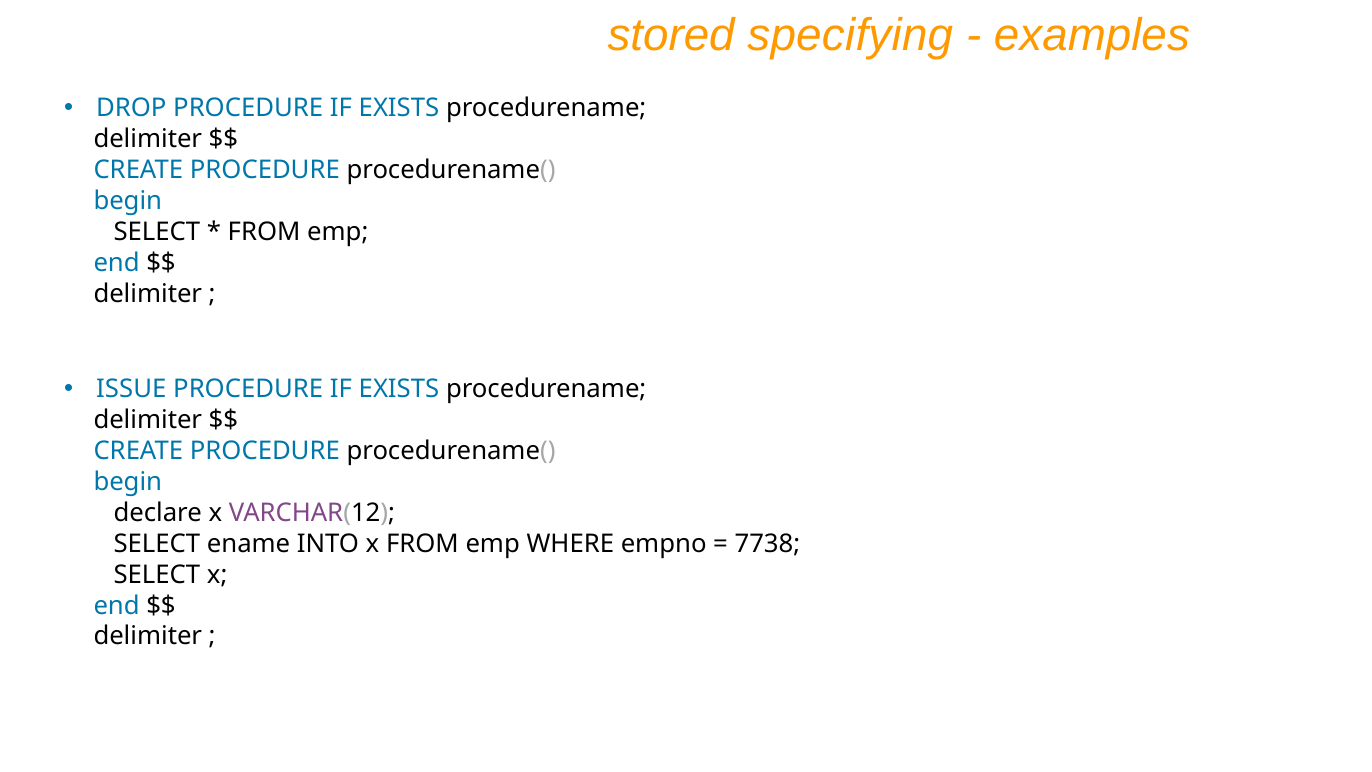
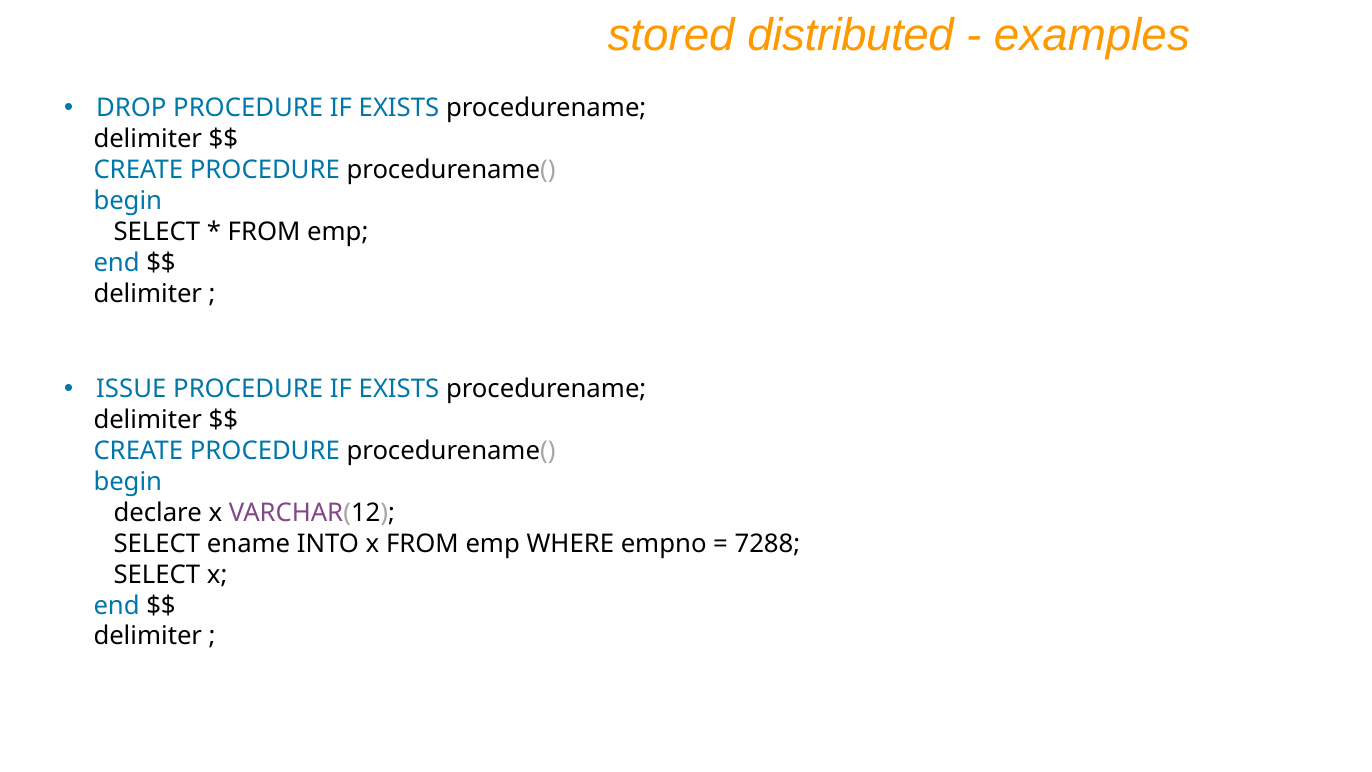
specifying: specifying -> distributed
7738: 7738 -> 7288
